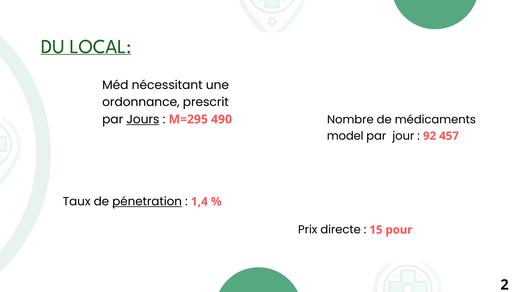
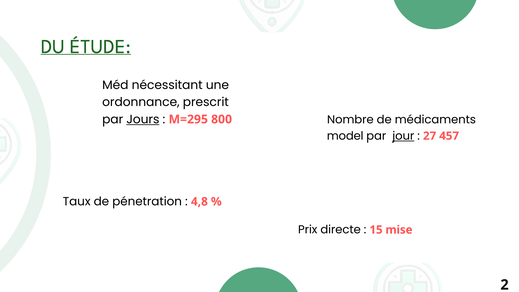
LOCAL: LOCAL -> ÉTUDE
490: 490 -> 800
jour underline: none -> present
92: 92 -> 27
pénetration underline: present -> none
1,4: 1,4 -> 4,8
pour: pour -> mise
